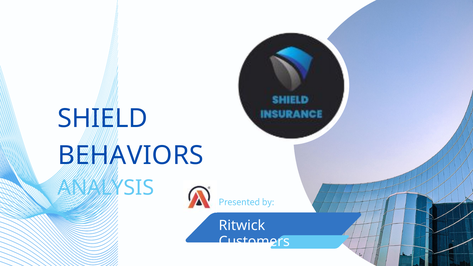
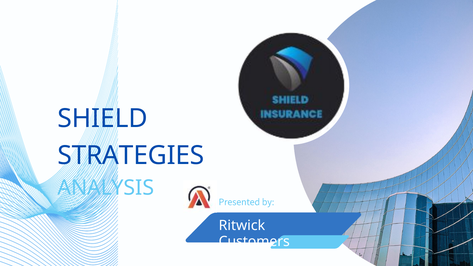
BEHAVIORS: BEHAVIORS -> STRATEGIES
